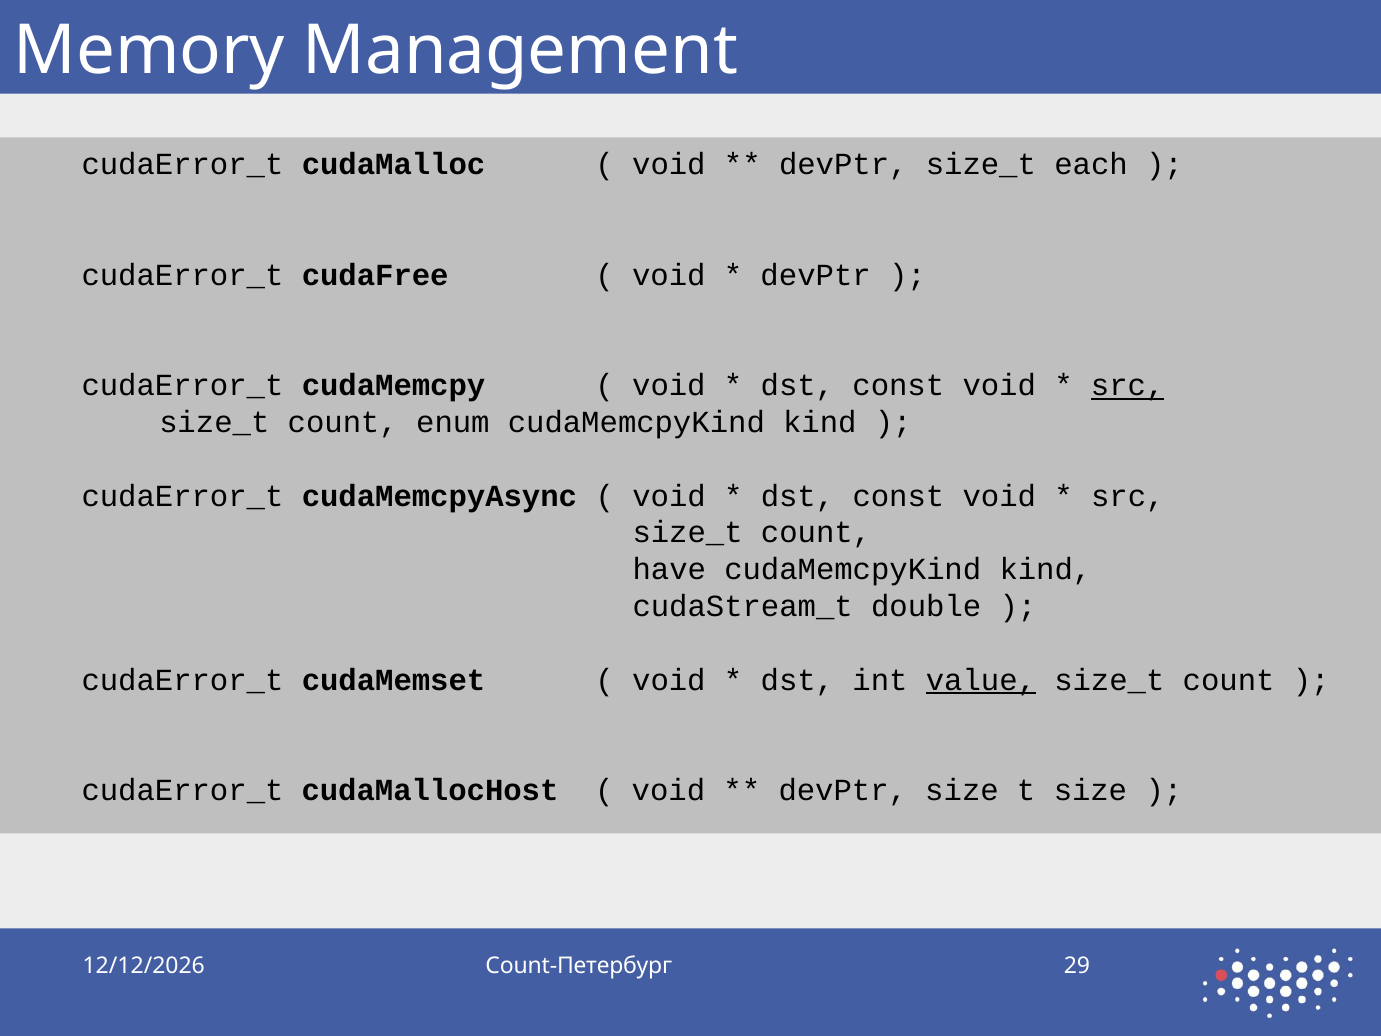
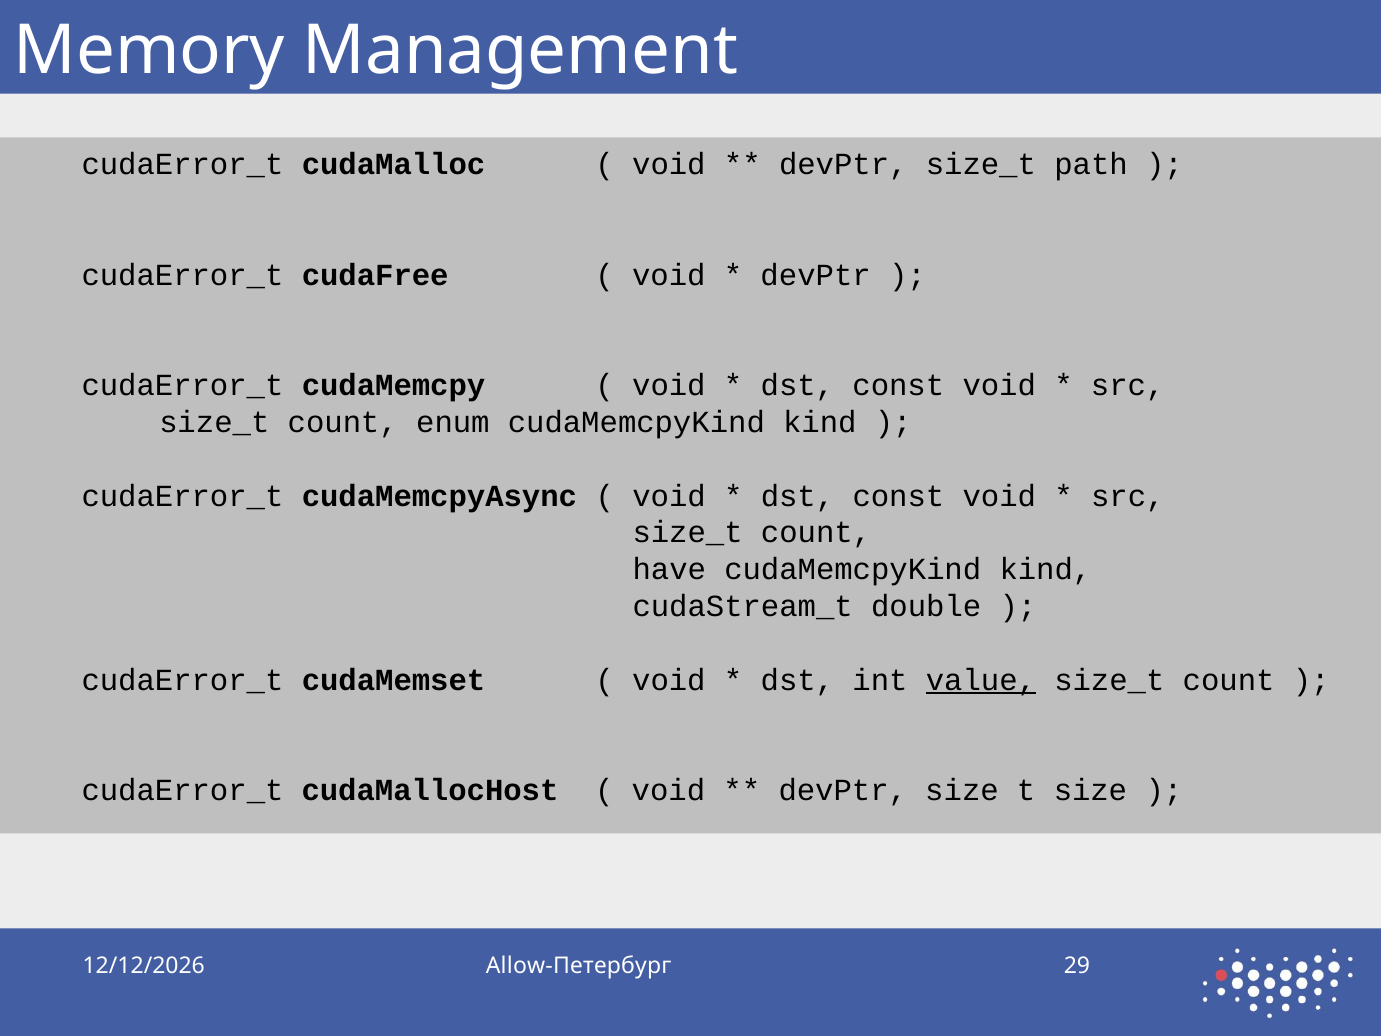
each: each -> path
src at (1128, 385) underline: present -> none
Count-Петербург: Count-Петербург -> Allow-Петербург
